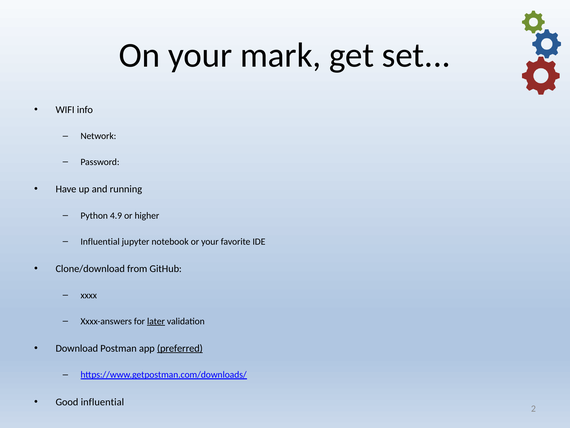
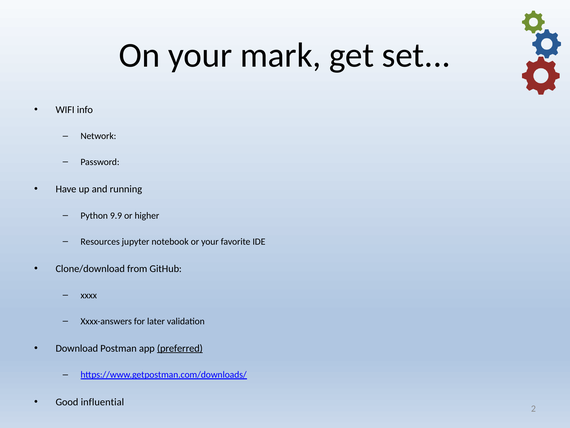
4.9: 4.9 -> 9.9
Influential at (100, 241): Influential -> Resources
later underline: present -> none
